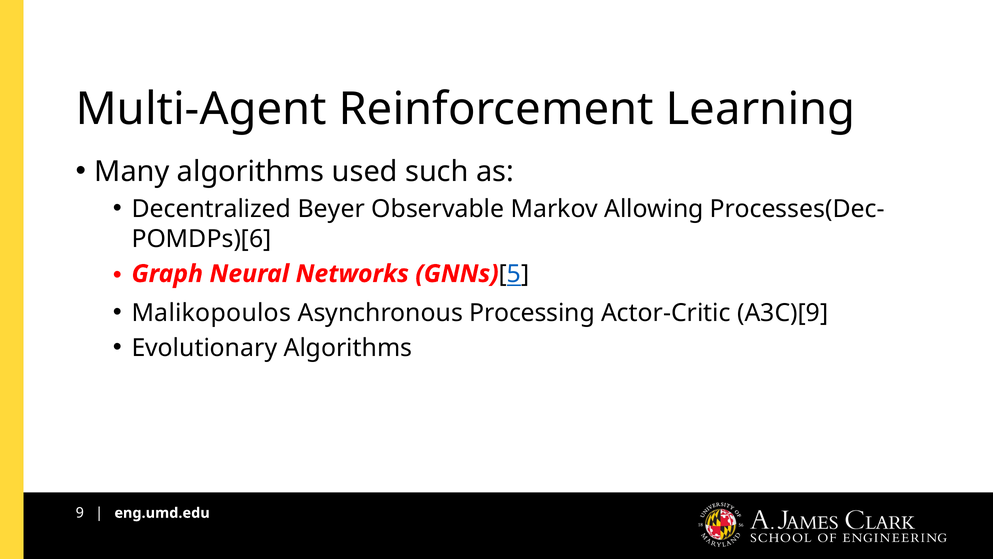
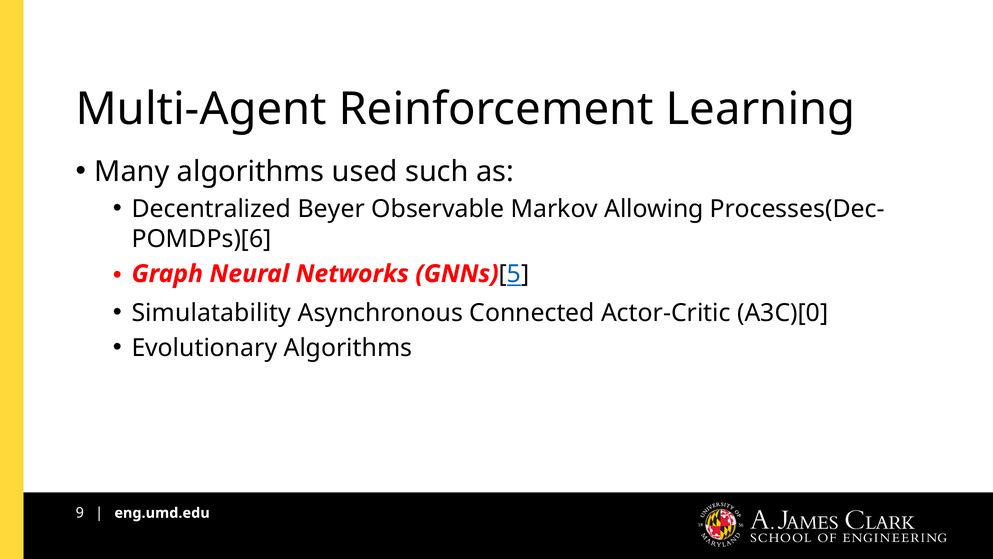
Malikopoulos: Malikopoulos -> Simulatability
Processing: Processing -> Connected
A3C)[9: A3C)[9 -> A3C)[0
